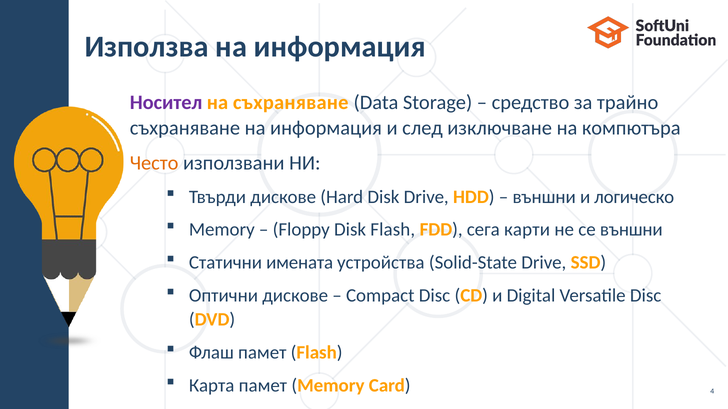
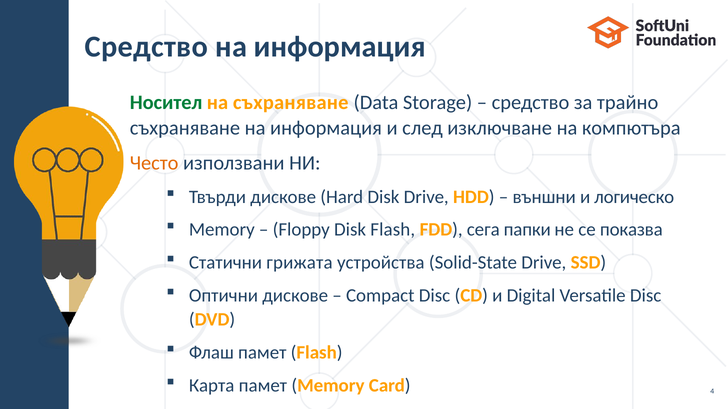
Използва at (147, 47): Използва -> Средство
Носител colour: purple -> green
карти: карти -> папки
се външни: външни -> показва
имената: имената -> грижата
